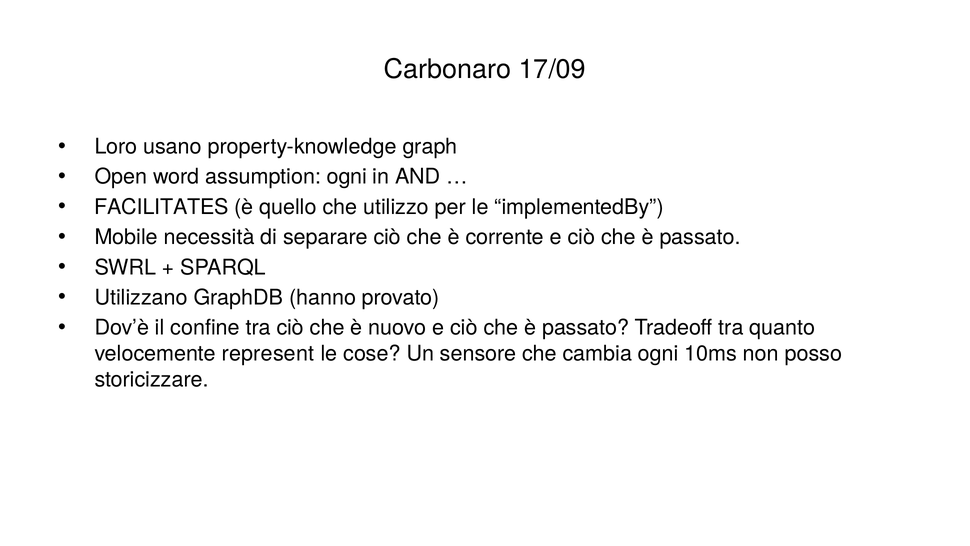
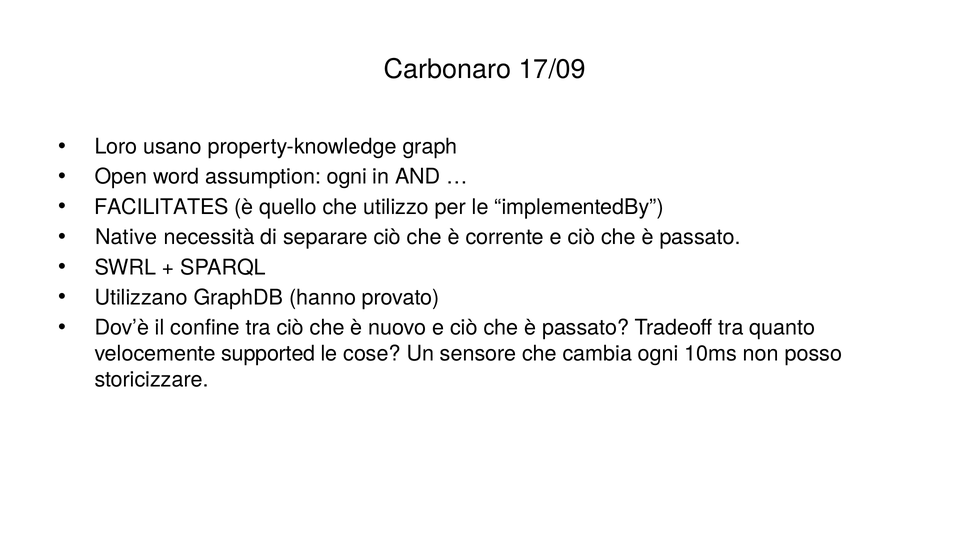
Mobile: Mobile -> Native
represent: represent -> supported
